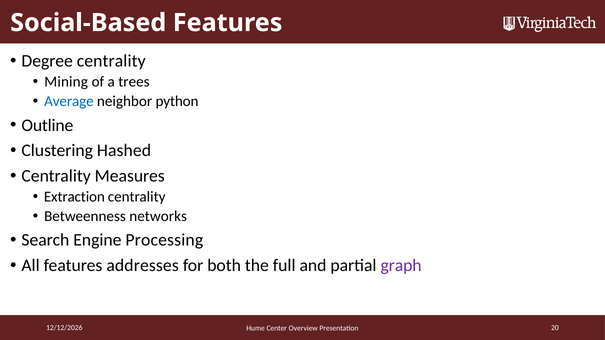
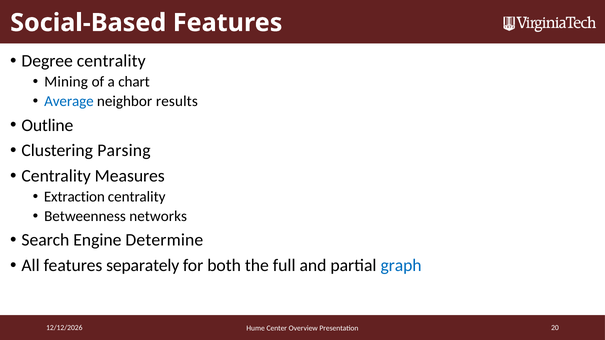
trees: trees -> chart
python: python -> results
Hashed: Hashed -> Parsing
Processing: Processing -> Determine
addresses: addresses -> separately
graph colour: purple -> blue
